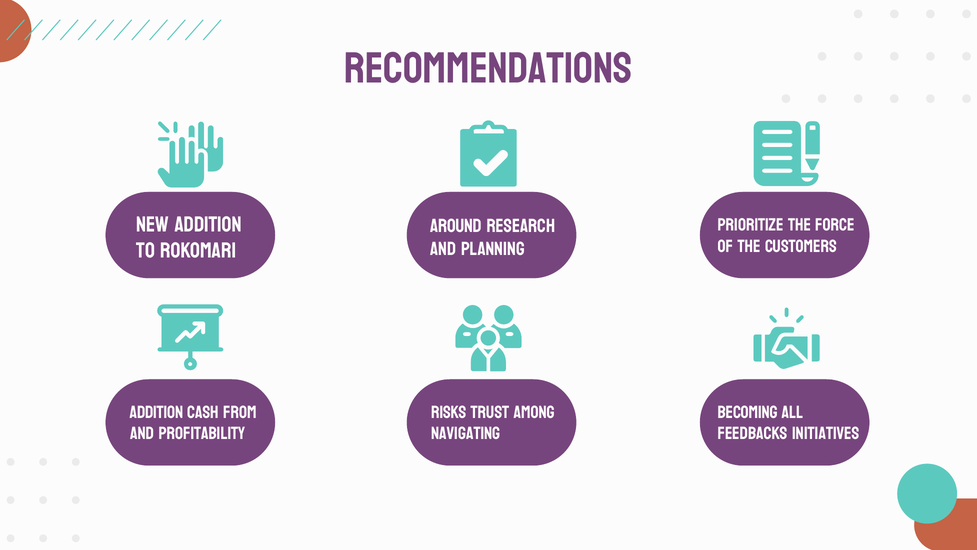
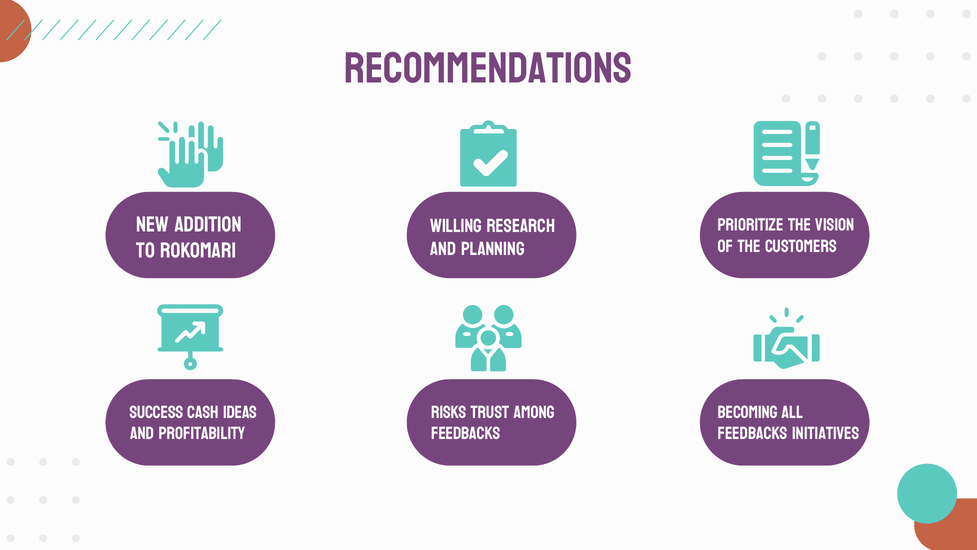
force: force -> vision
around: around -> willing
Addition at (156, 412): Addition -> Success
from: from -> ideas
navigating at (466, 433): navigating -> feedbacks
